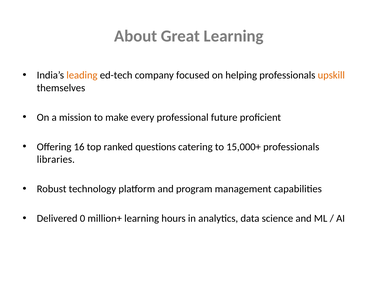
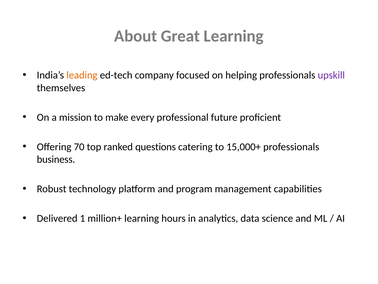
upskill colour: orange -> purple
16: 16 -> 70
libraries: libraries -> business
0: 0 -> 1
